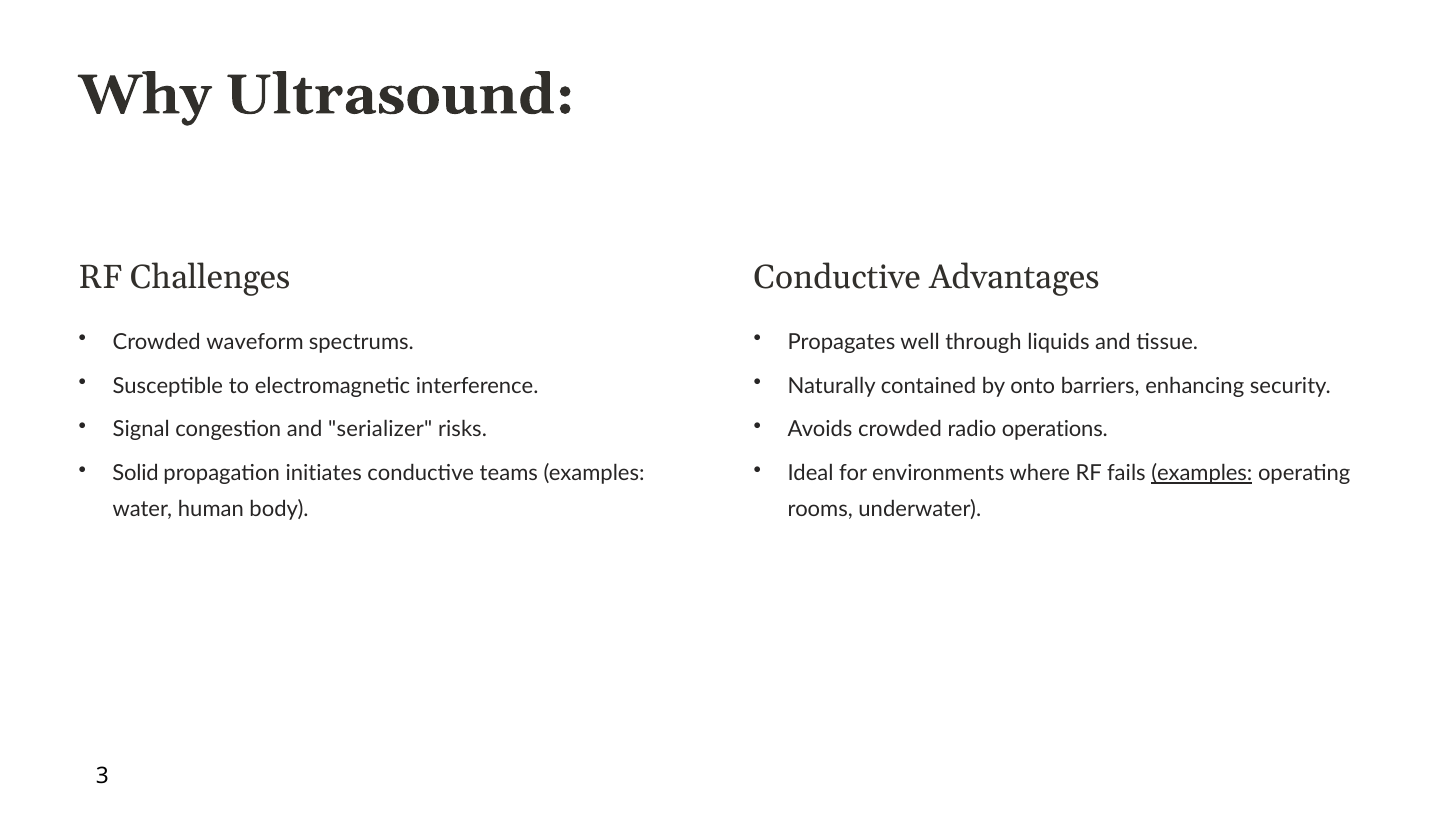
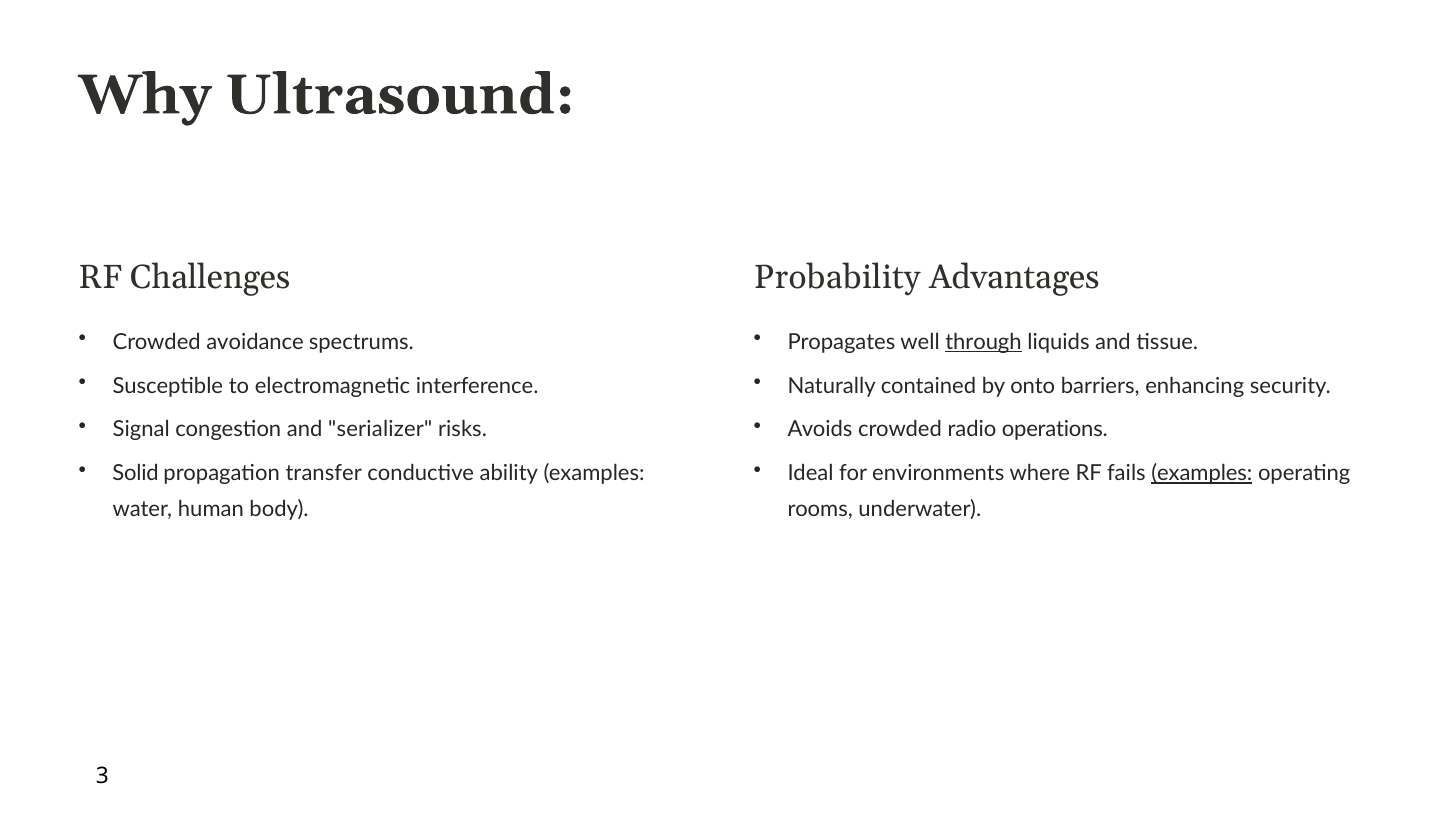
Conductive at (837, 277): Conductive -> Probability
waveform: waveform -> avoidance
through underline: none -> present
initiates: initiates -> transfer
teams: teams -> ability
